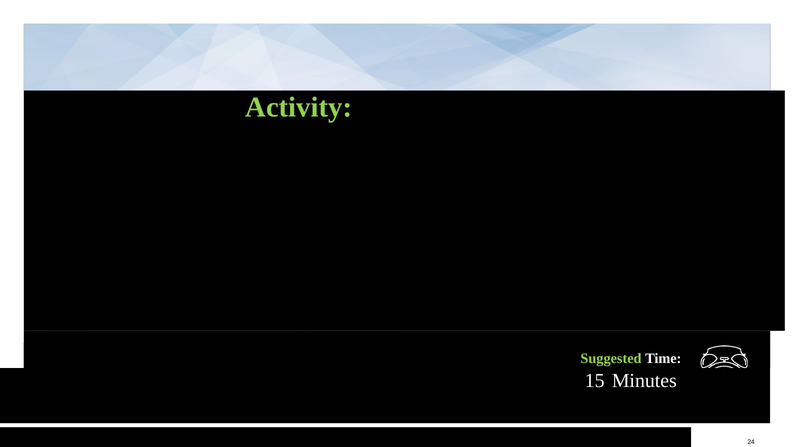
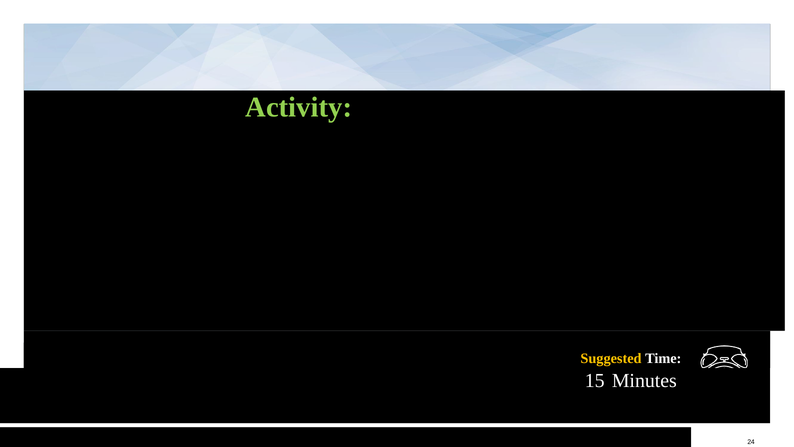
Suggested colour: light green -> yellow
